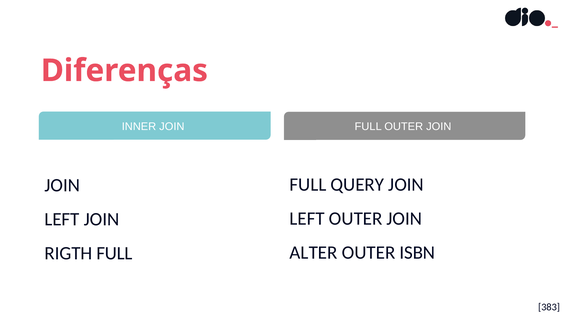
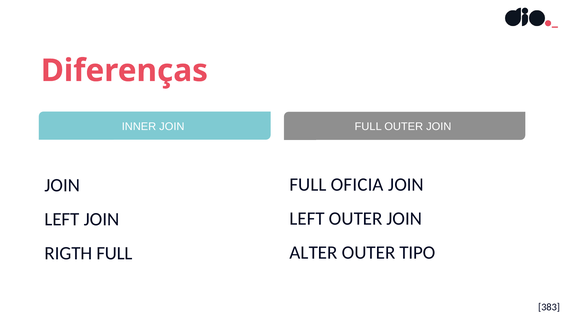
QUERY: QUERY -> OFICIA
ISBN: ISBN -> TIPO
